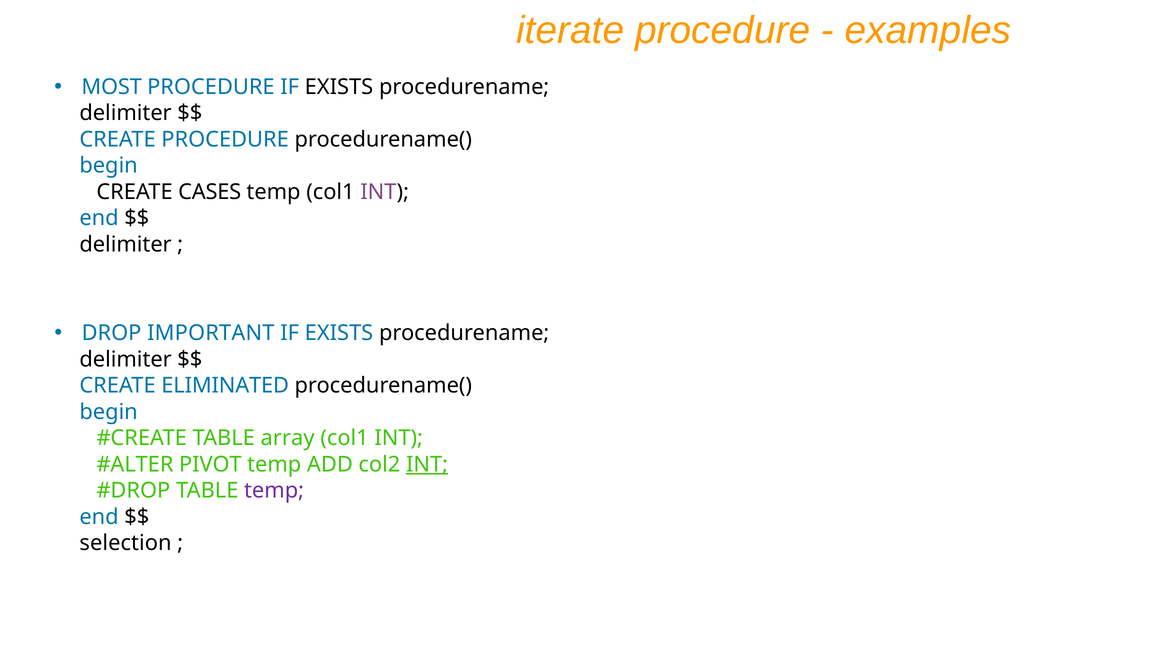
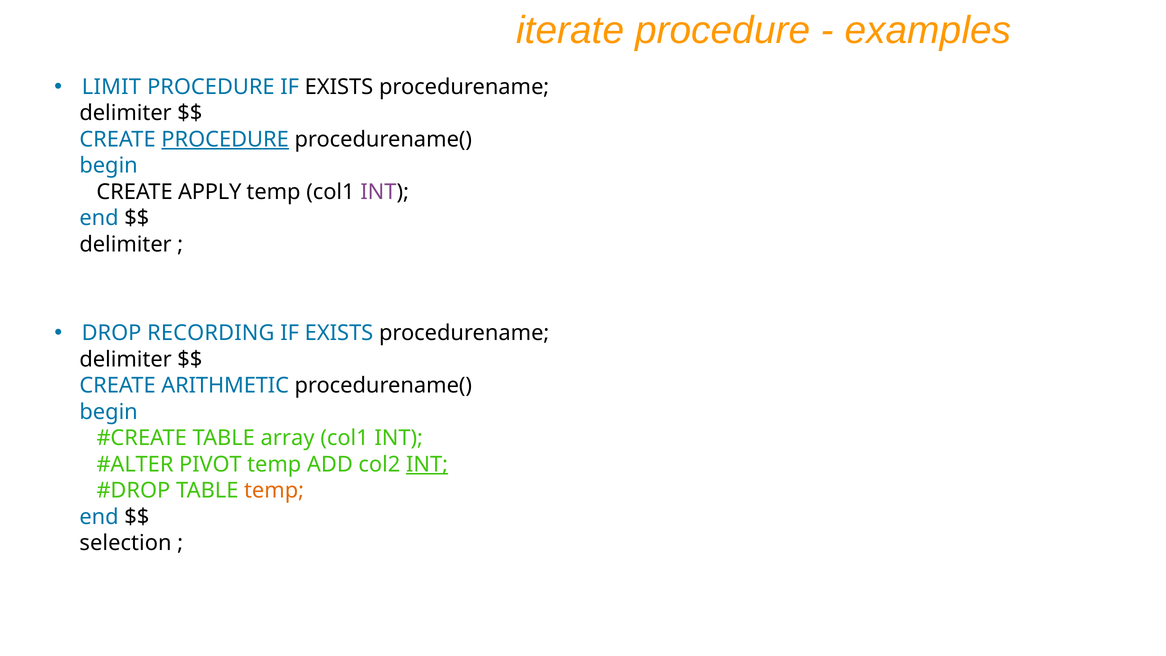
MOST: MOST -> LIMIT
PROCEDURE at (225, 139) underline: none -> present
CASES: CASES -> APPLY
IMPORTANT: IMPORTANT -> RECORDING
ELIMINATED: ELIMINATED -> ARITHMETIC
temp at (274, 490) colour: purple -> orange
